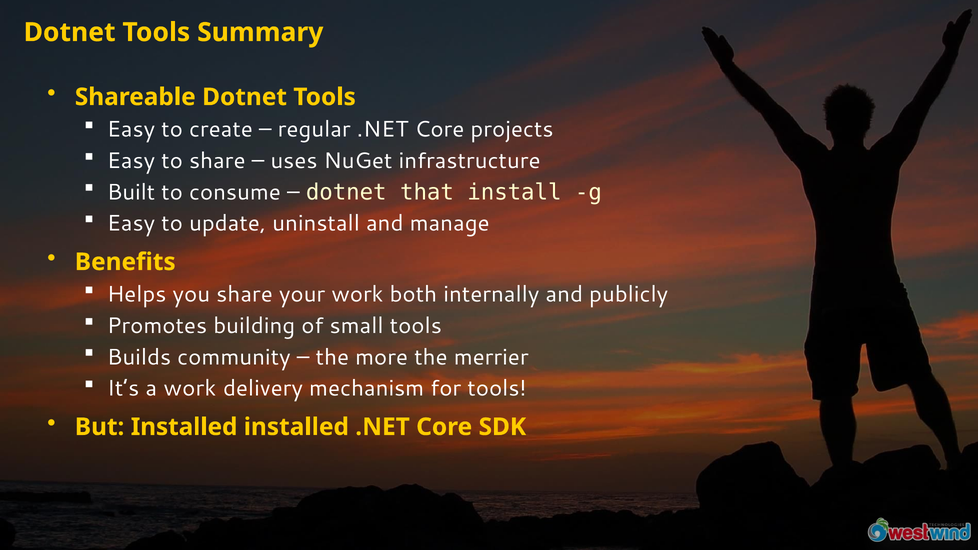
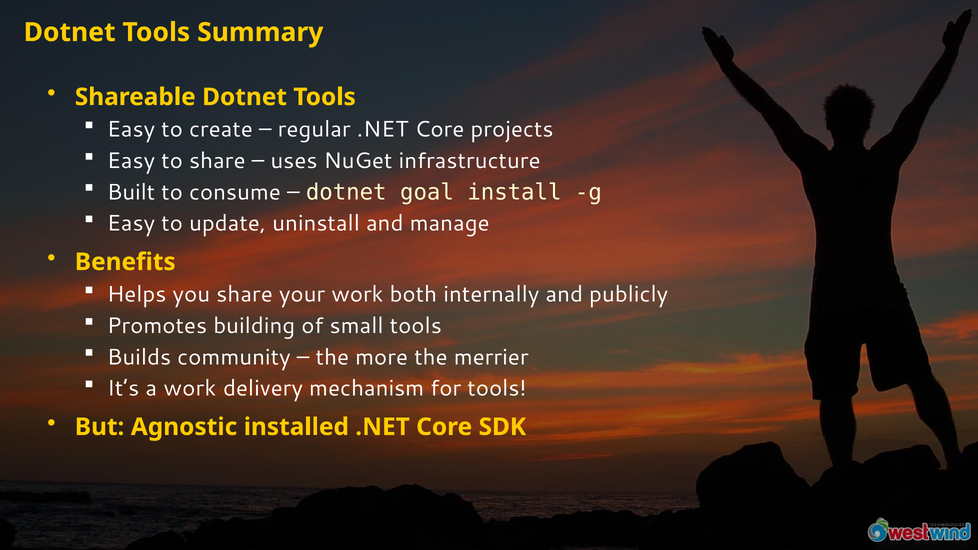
that: that -> goal
But Installed: Installed -> Agnostic
